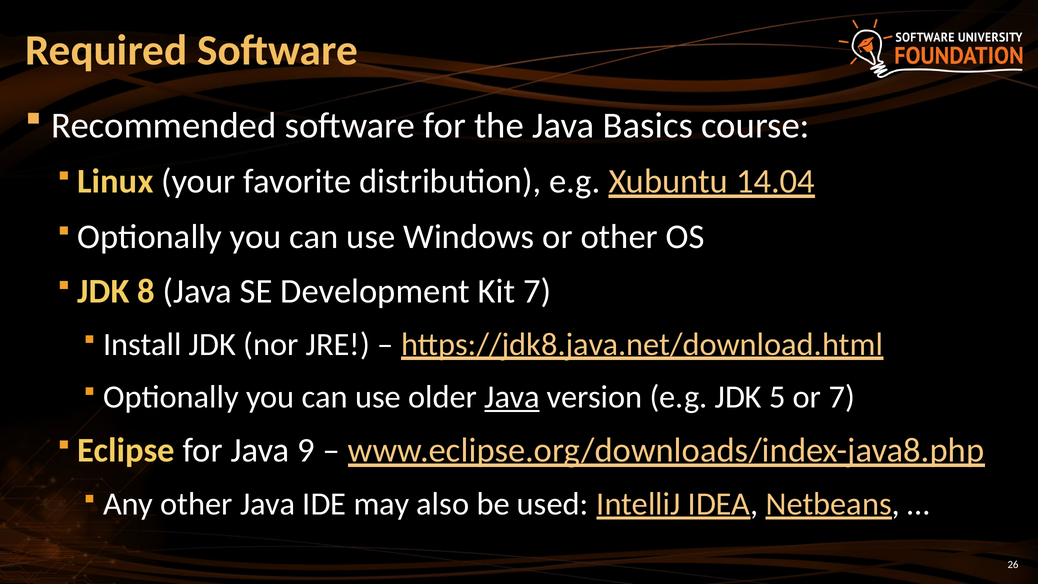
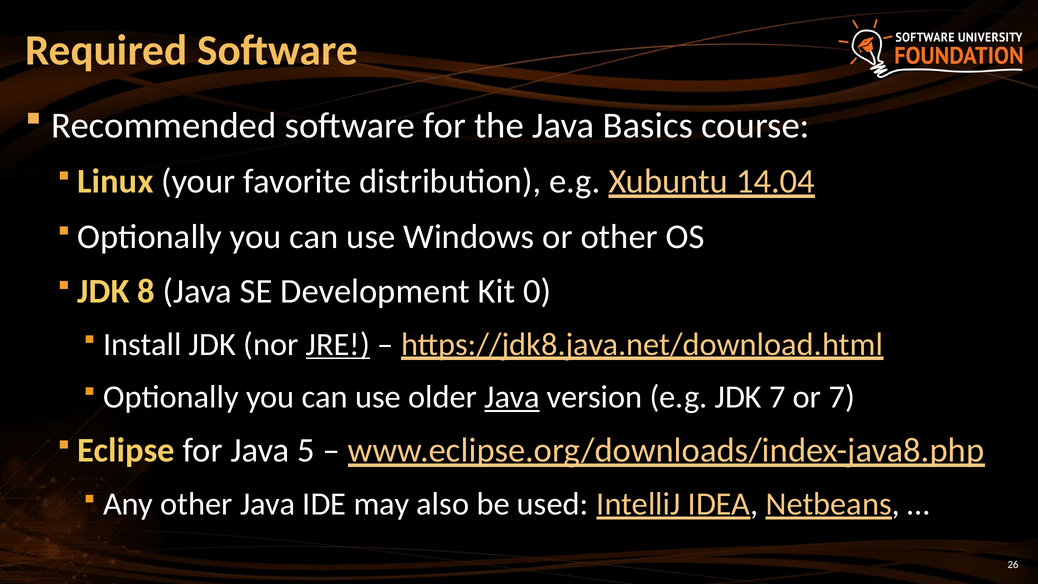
Kit 7: 7 -> 0
JRE underline: none -> present
JDK 5: 5 -> 7
9: 9 -> 5
